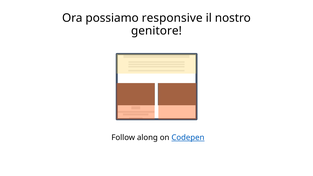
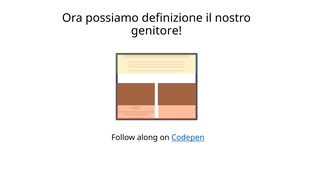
responsive: responsive -> definizione
